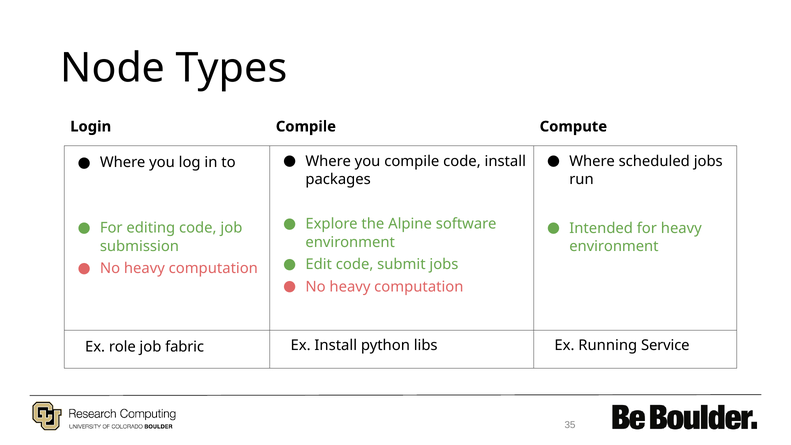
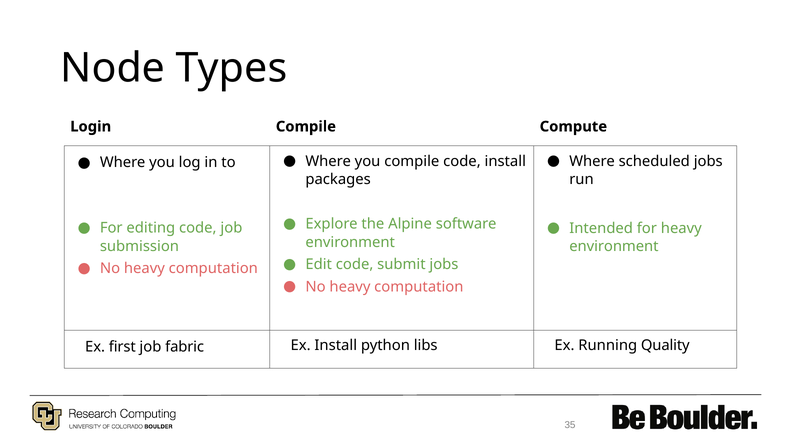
role: role -> first
Service: Service -> Quality
